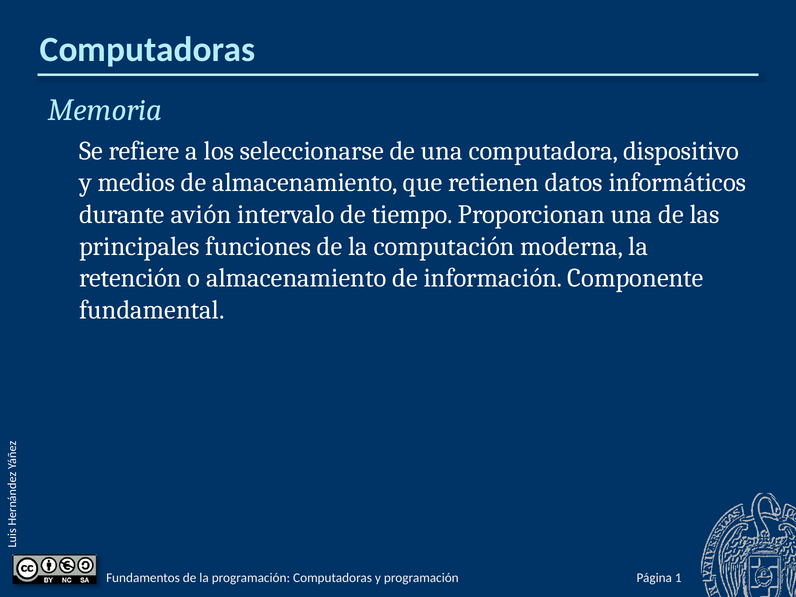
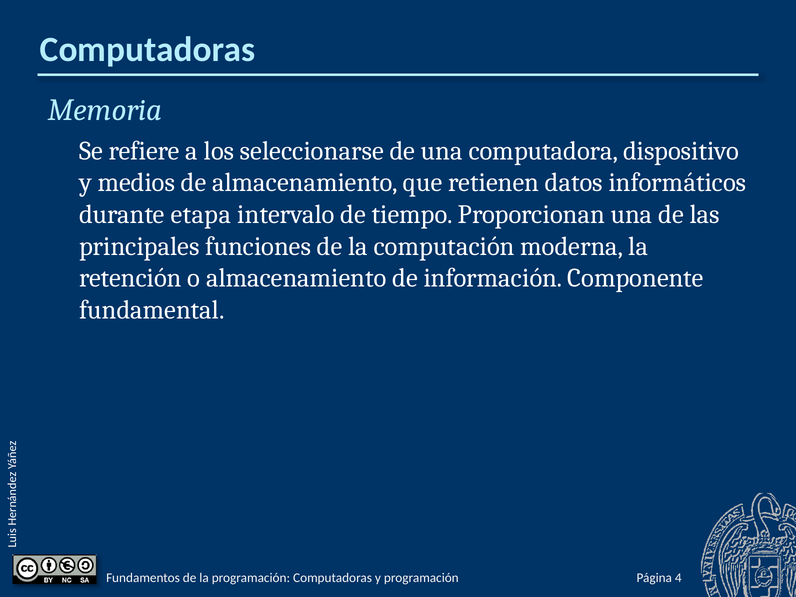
avión: avión -> etapa
1: 1 -> 4
